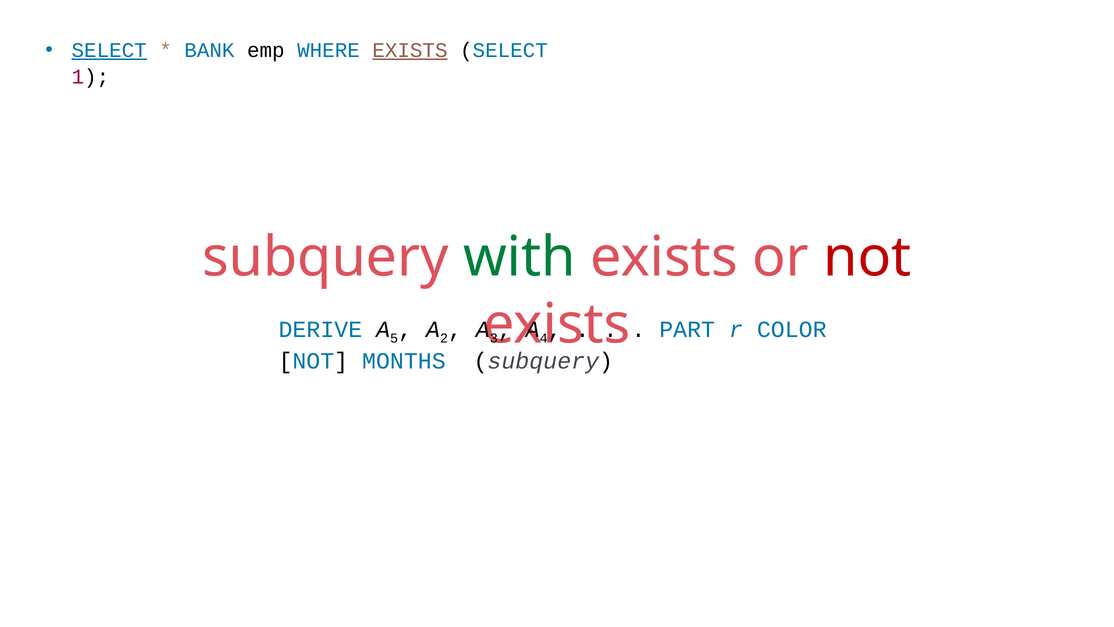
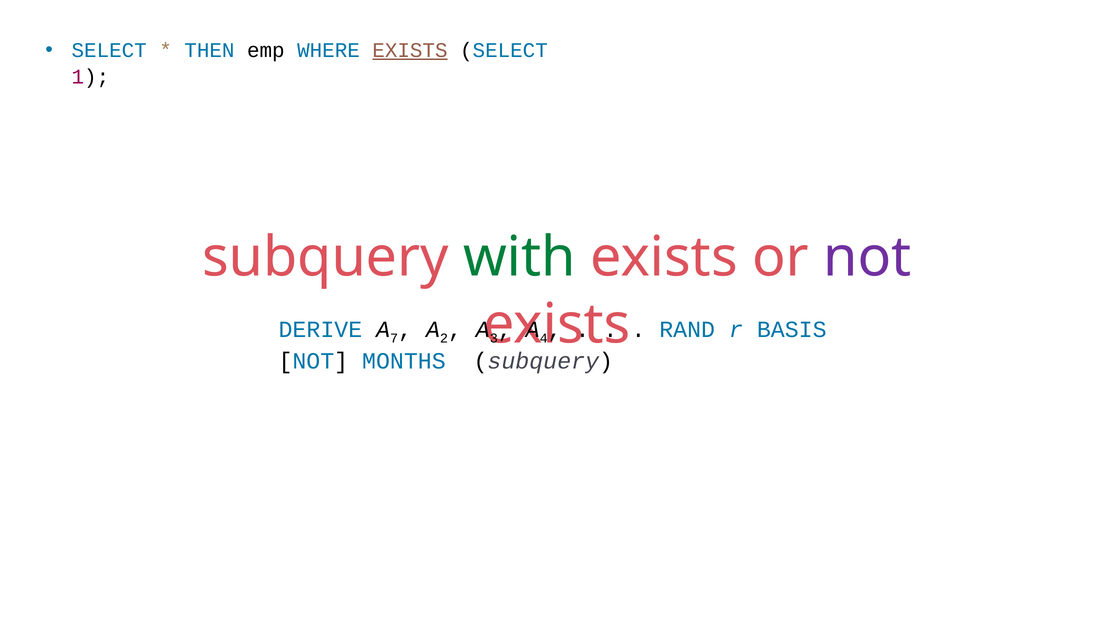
SELECT at (109, 50) underline: present -> none
BANK: BANK -> THEN
not at (867, 257) colour: red -> purple
5: 5 -> 7
PART: PART -> RAND
COLOR: COLOR -> BASIS
